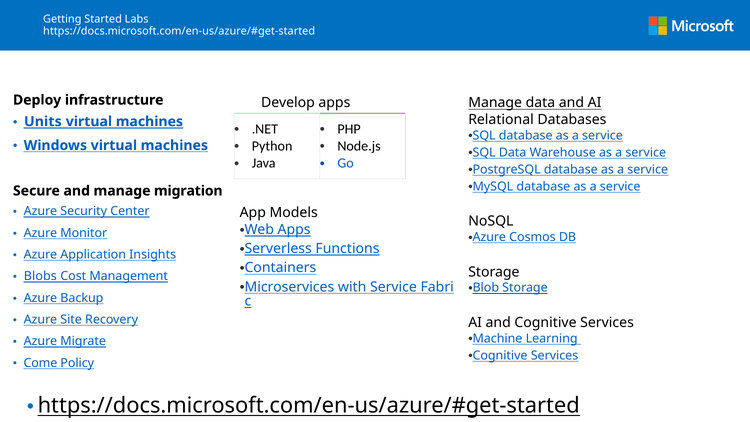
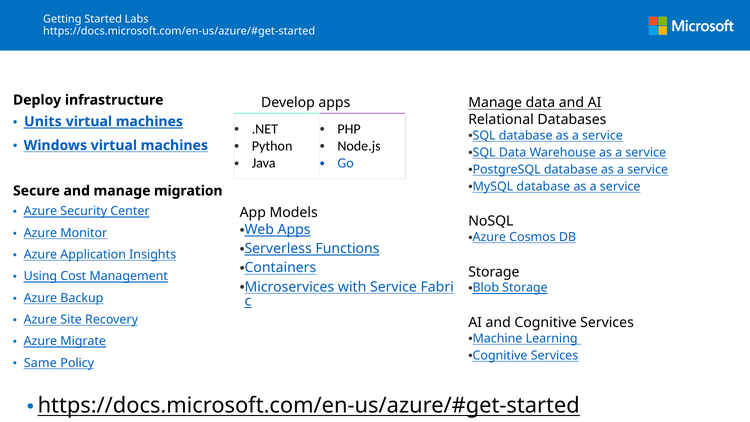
Blobs: Blobs -> Using
Come: Come -> Same
